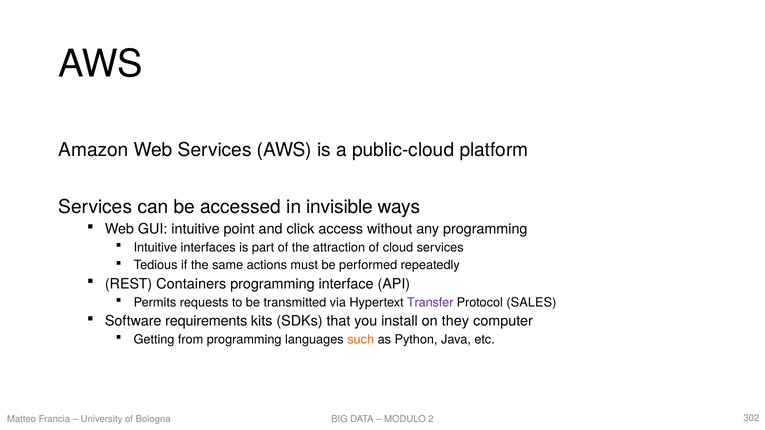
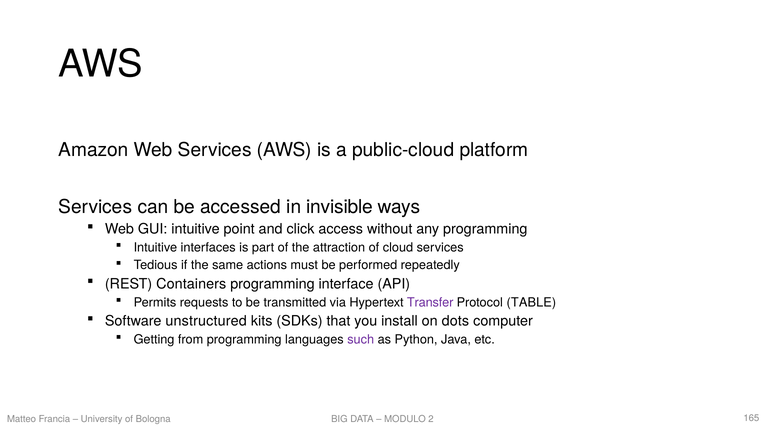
SALES: SALES -> TABLE
requirements: requirements -> unstructured
they: they -> dots
such colour: orange -> purple
302: 302 -> 165
